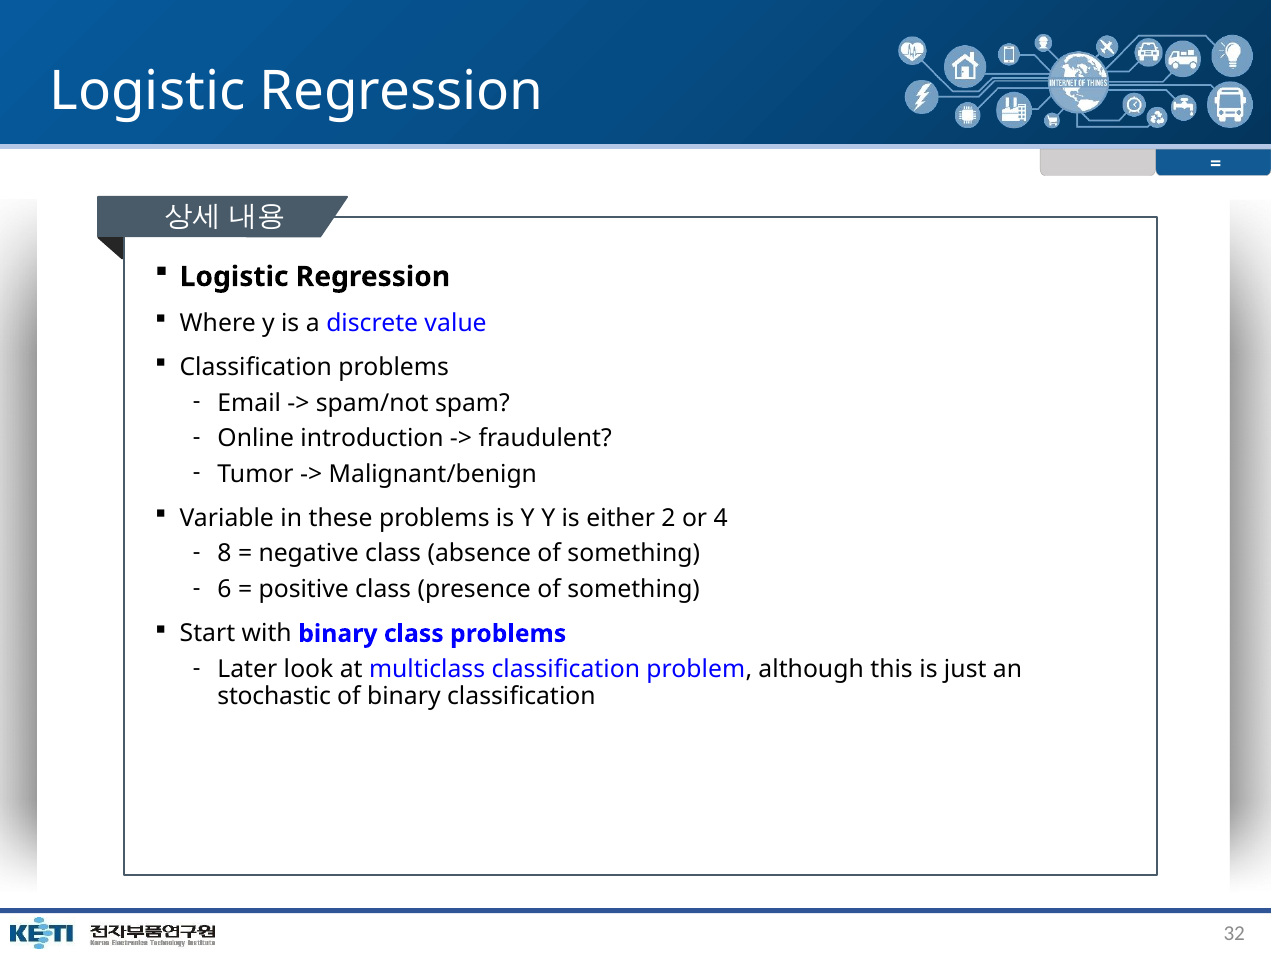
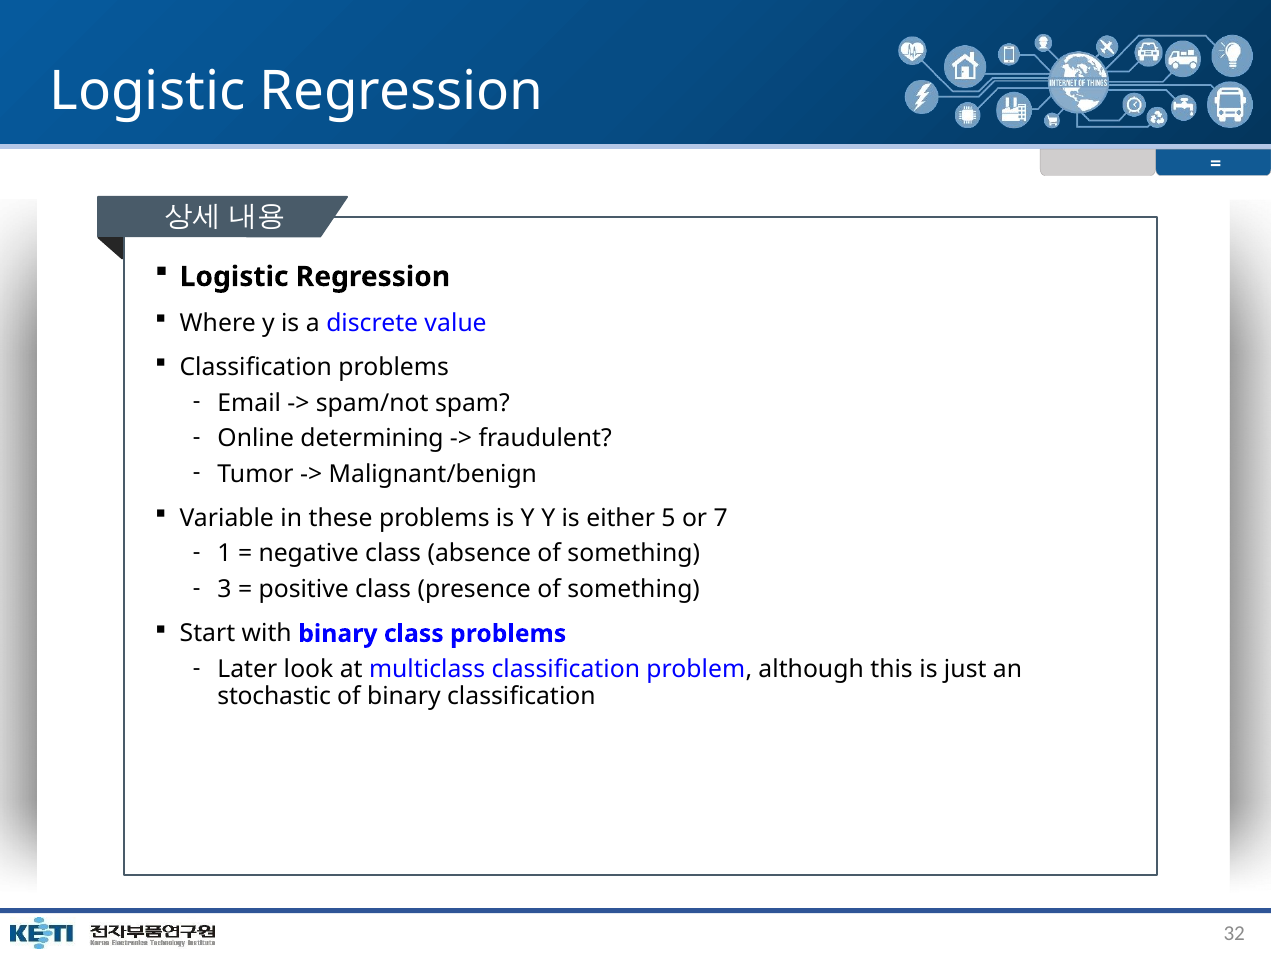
introduction: introduction -> determining
2: 2 -> 5
4: 4 -> 7
8: 8 -> 1
6: 6 -> 3
